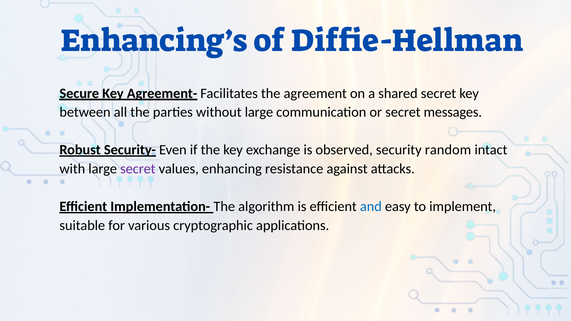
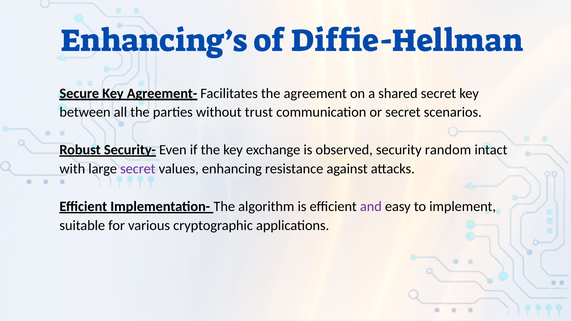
without large: large -> trust
messages: messages -> scenarios
and colour: blue -> purple
